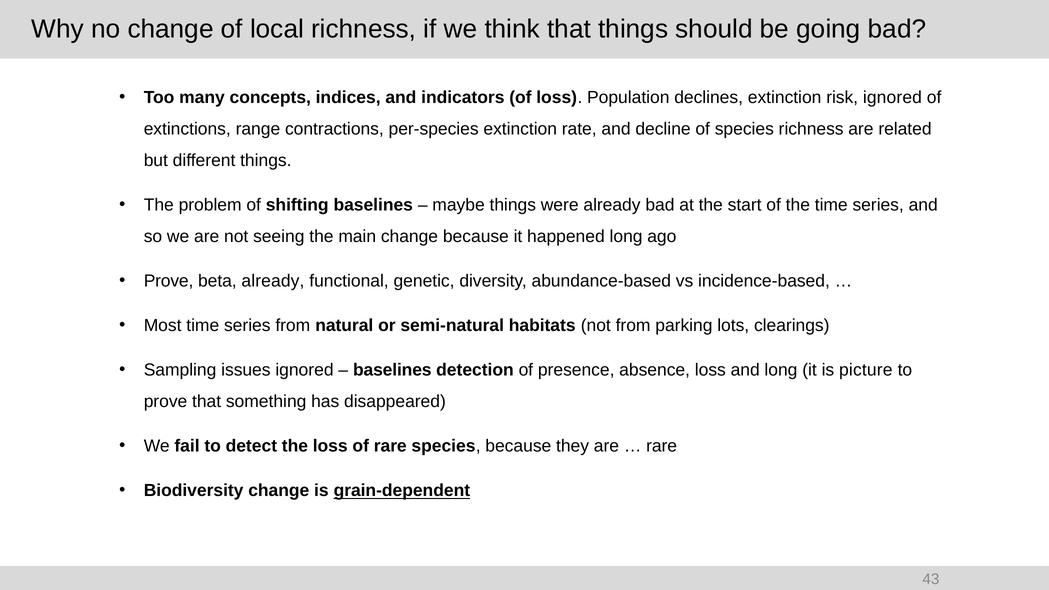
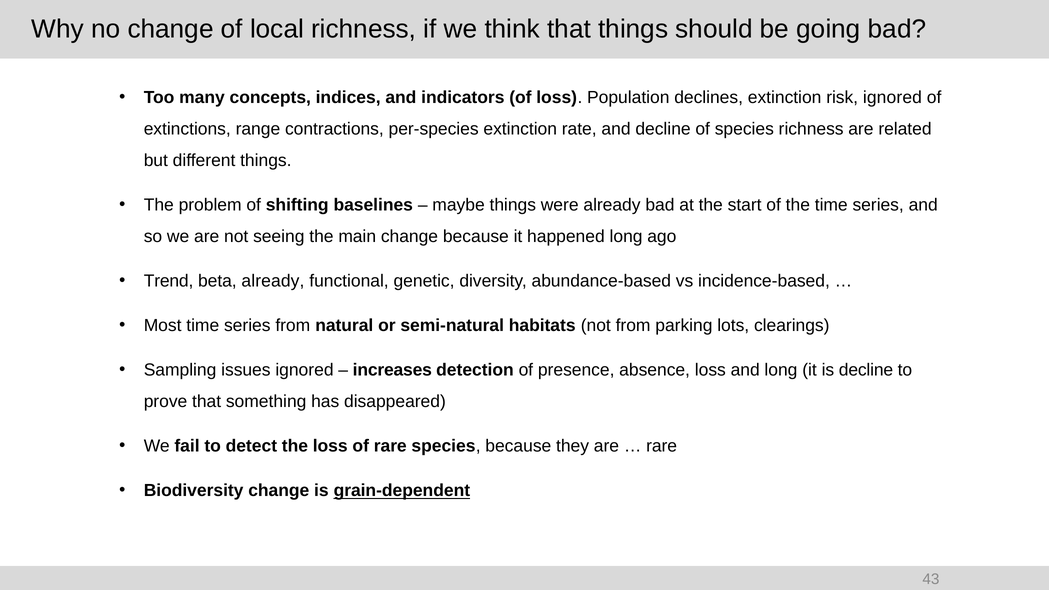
Prove at (169, 281): Prove -> Trend
baselines at (392, 370): baselines -> increases
is picture: picture -> decline
